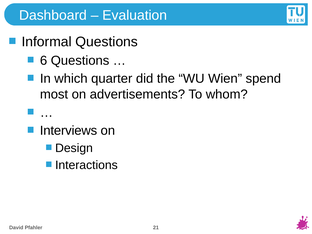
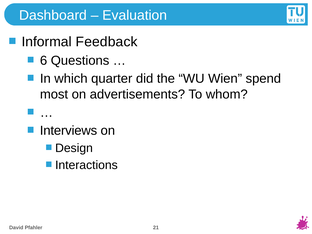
Informal Questions: Questions -> Feedback
